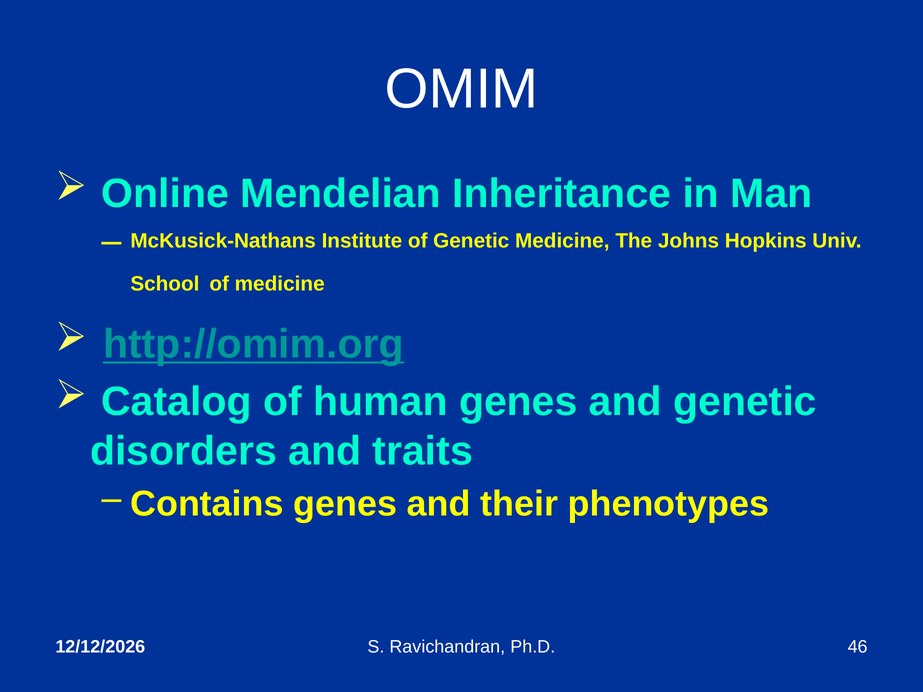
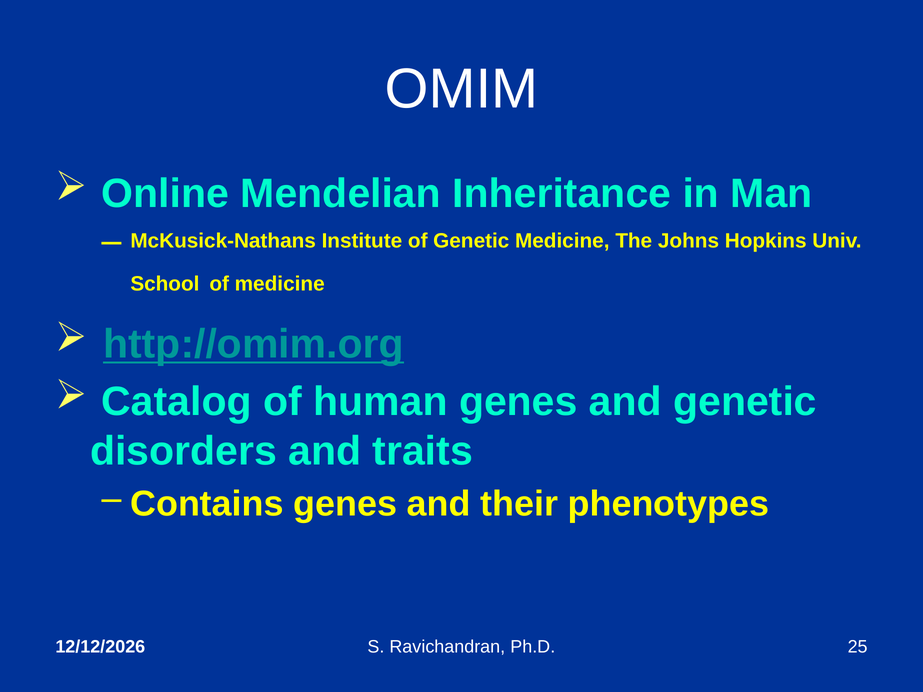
46: 46 -> 25
